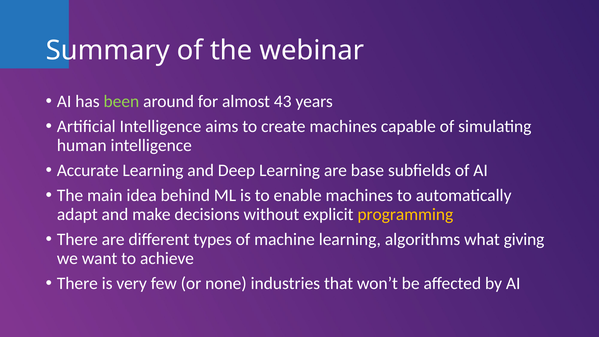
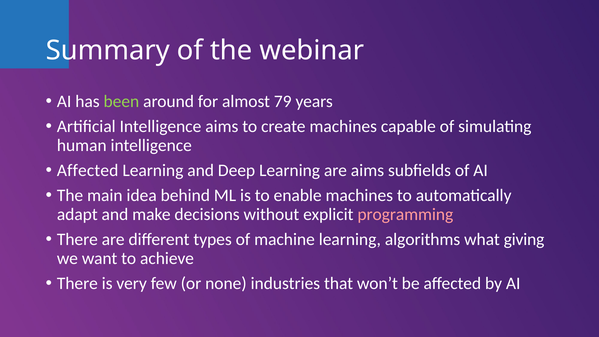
43: 43 -> 79
Accurate at (88, 170): Accurate -> Affected
are base: base -> aims
programming colour: yellow -> pink
